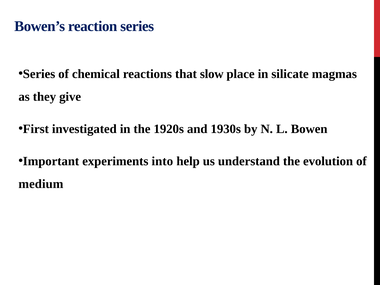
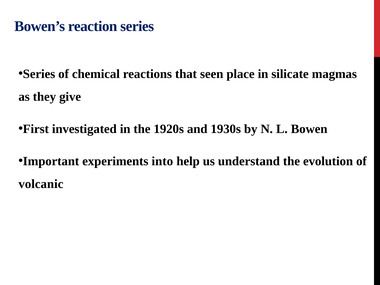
slow: slow -> seen
medium: medium -> volcanic
